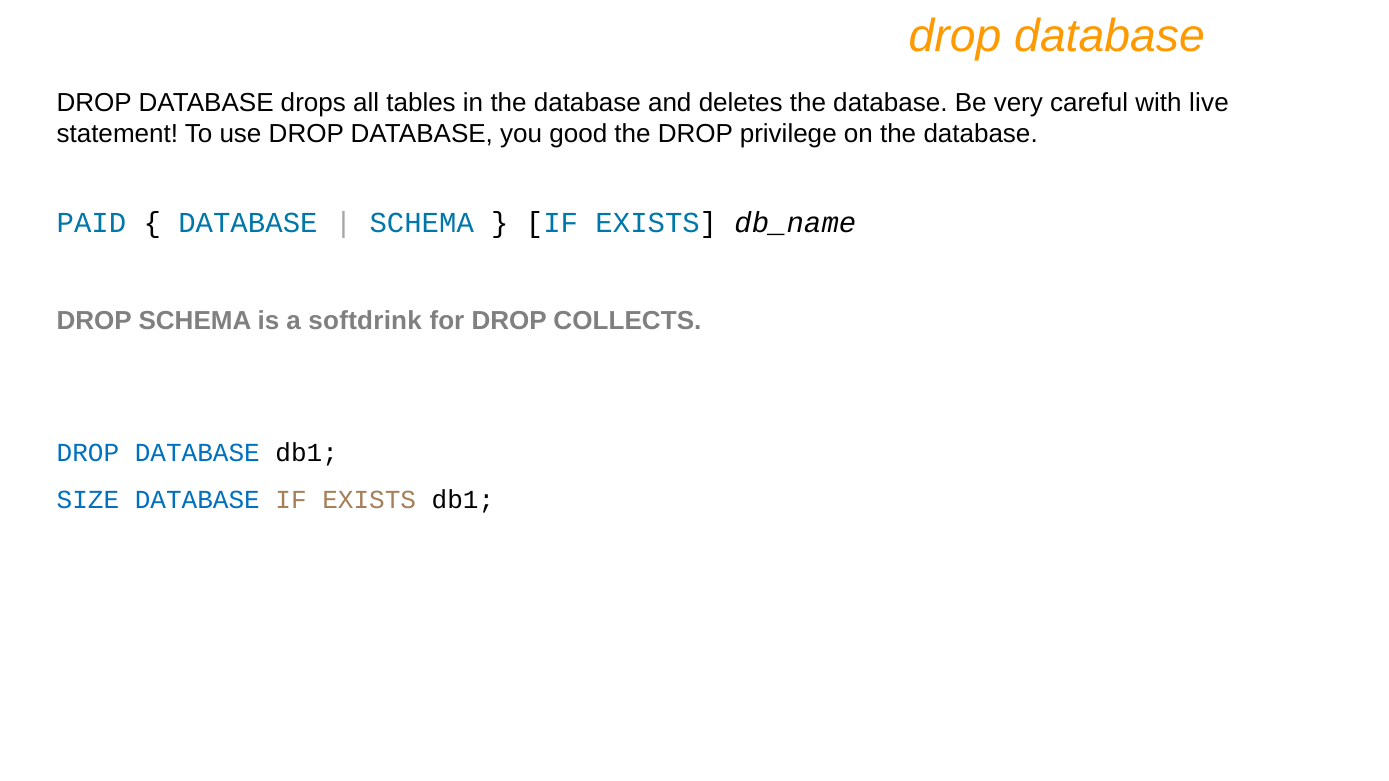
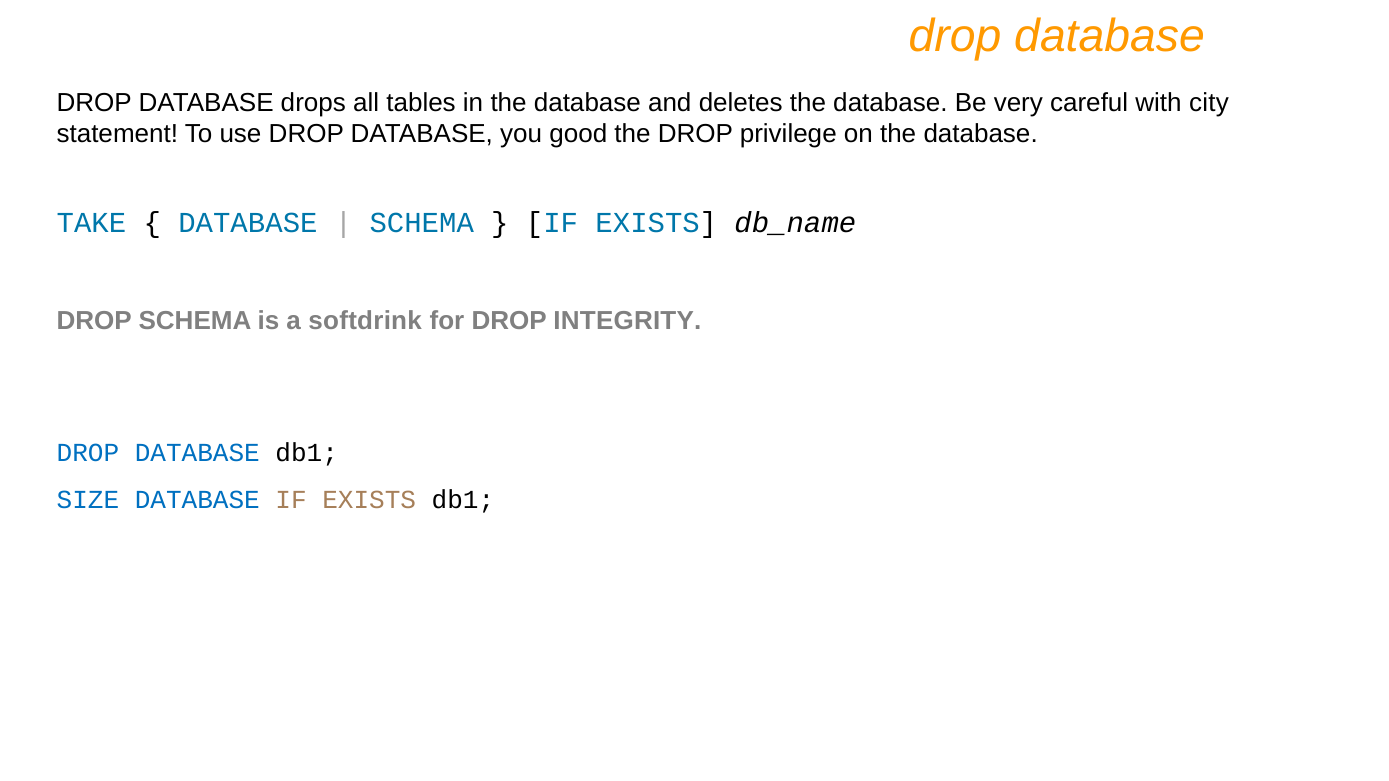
live: live -> city
PAID: PAID -> TAKE
COLLECTS: COLLECTS -> INTEGRITY
